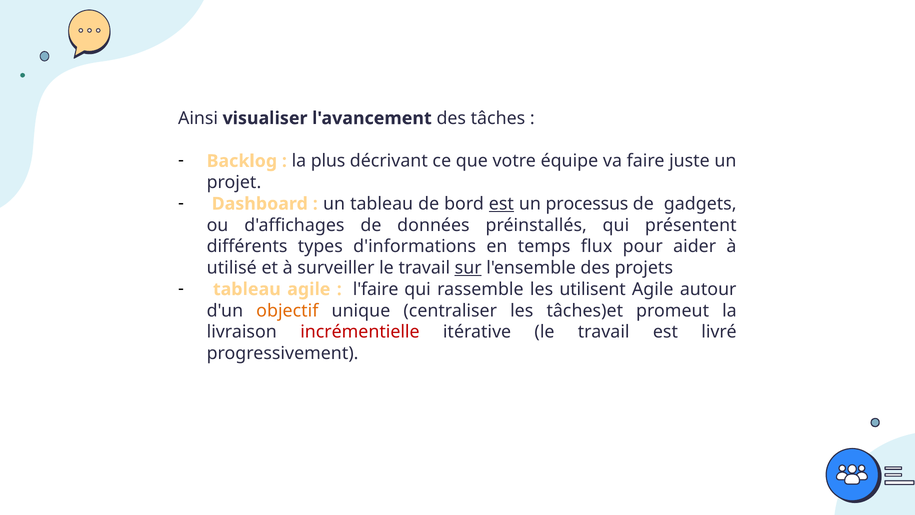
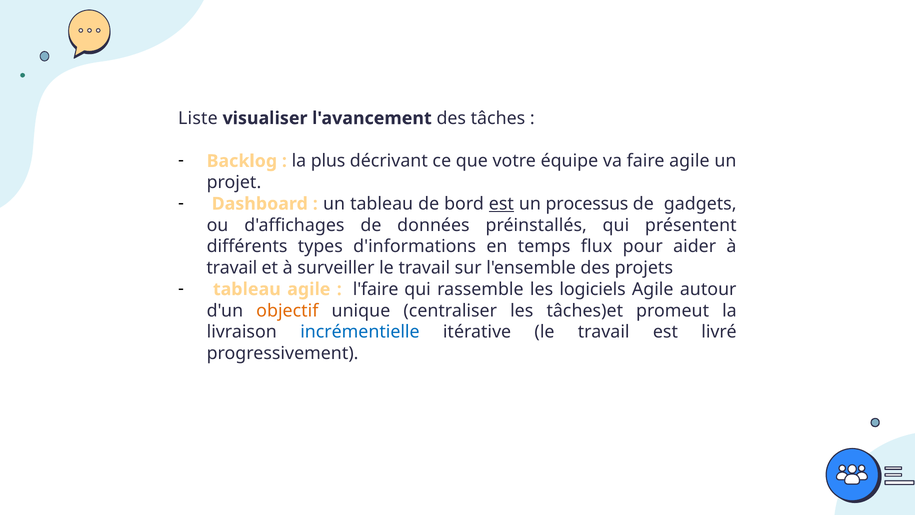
Ainsi: Ainsi -> Liste
faire juste: juste -> agile
utilisé at (232, 268): utilisé -> travail
sur underline: present -> none
utilisent: utilisent -> logiciels
incrémentielle colour: red -> blue
